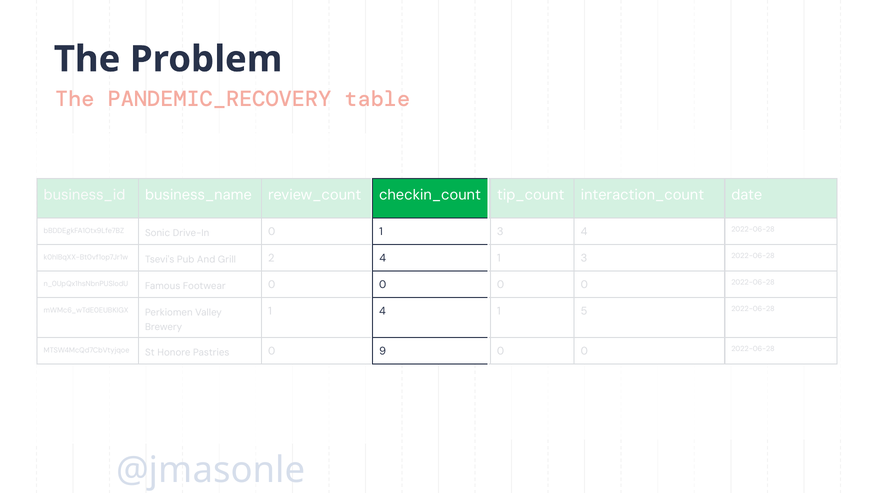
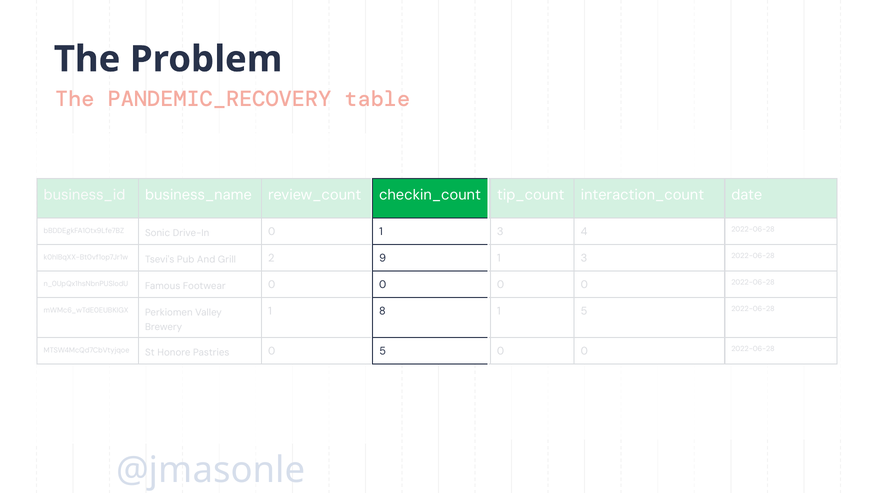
4 at (383, 258): 4 -> 9
4 at (382, 312): 4 -> 8
9 at (383, 351): 9 -> 5
